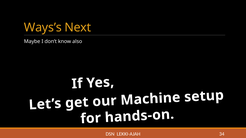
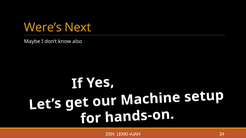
Ways’s: Ways’s -> Were’s
